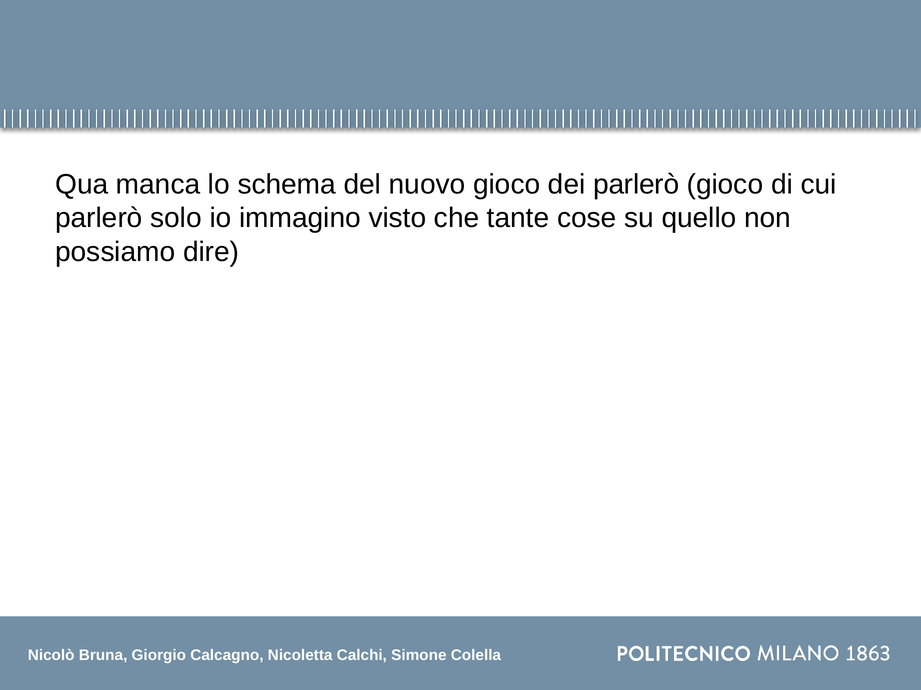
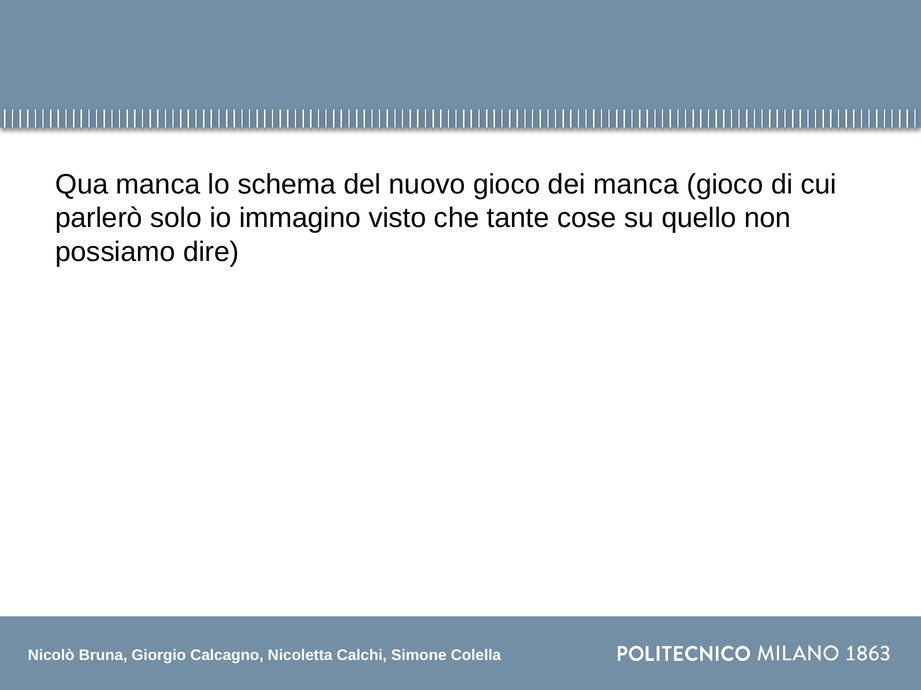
dei parlerò: parlerò -> manca
